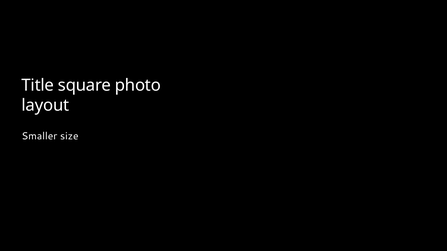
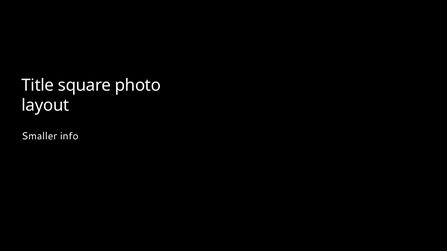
size: size -> info
